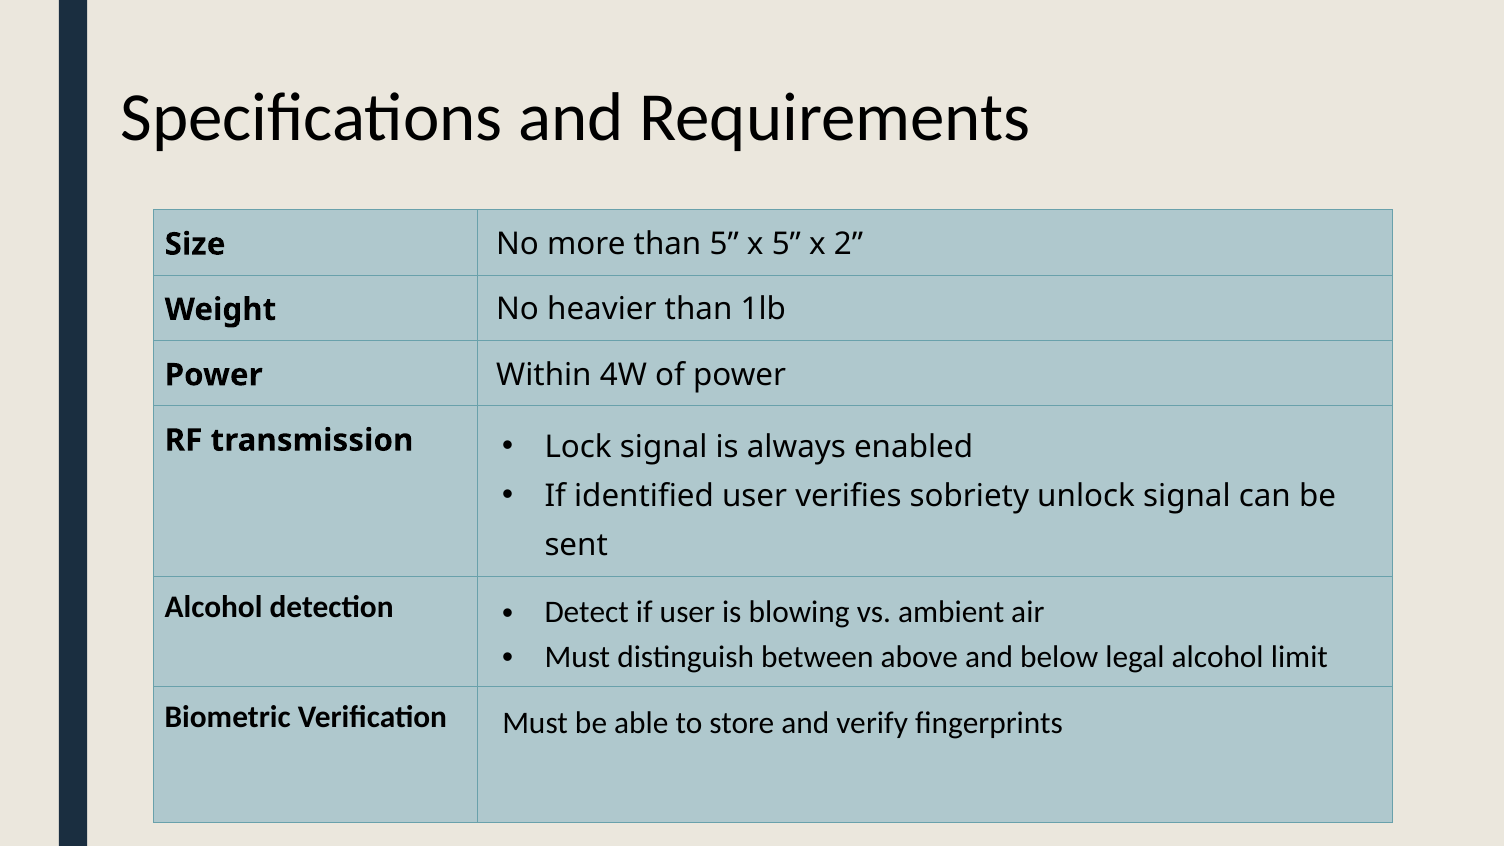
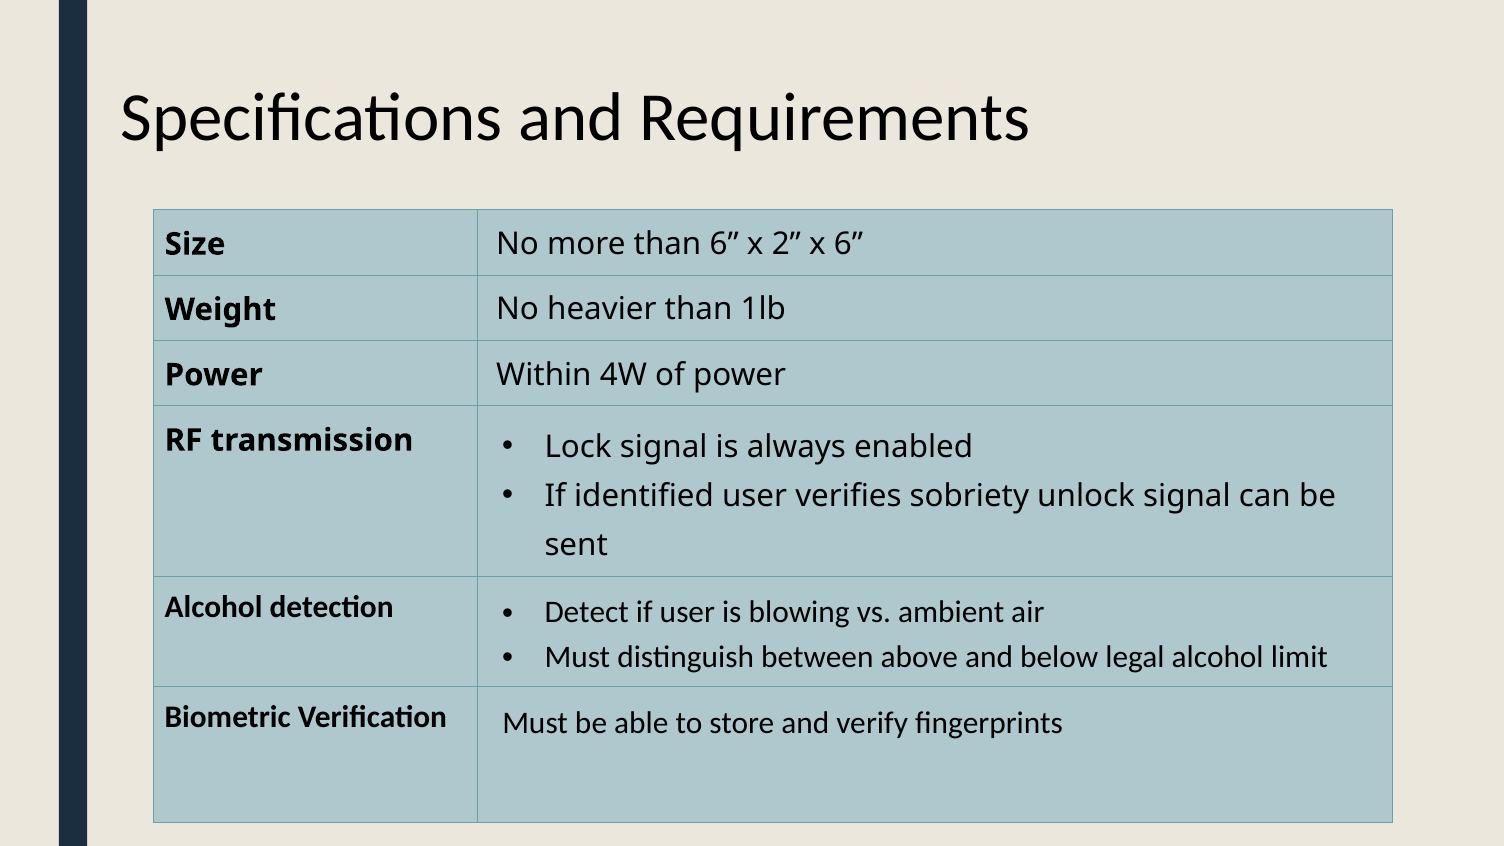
than 5: 5 -> 6
x 5: 5 -> 2
x 2: 2 -> 6
